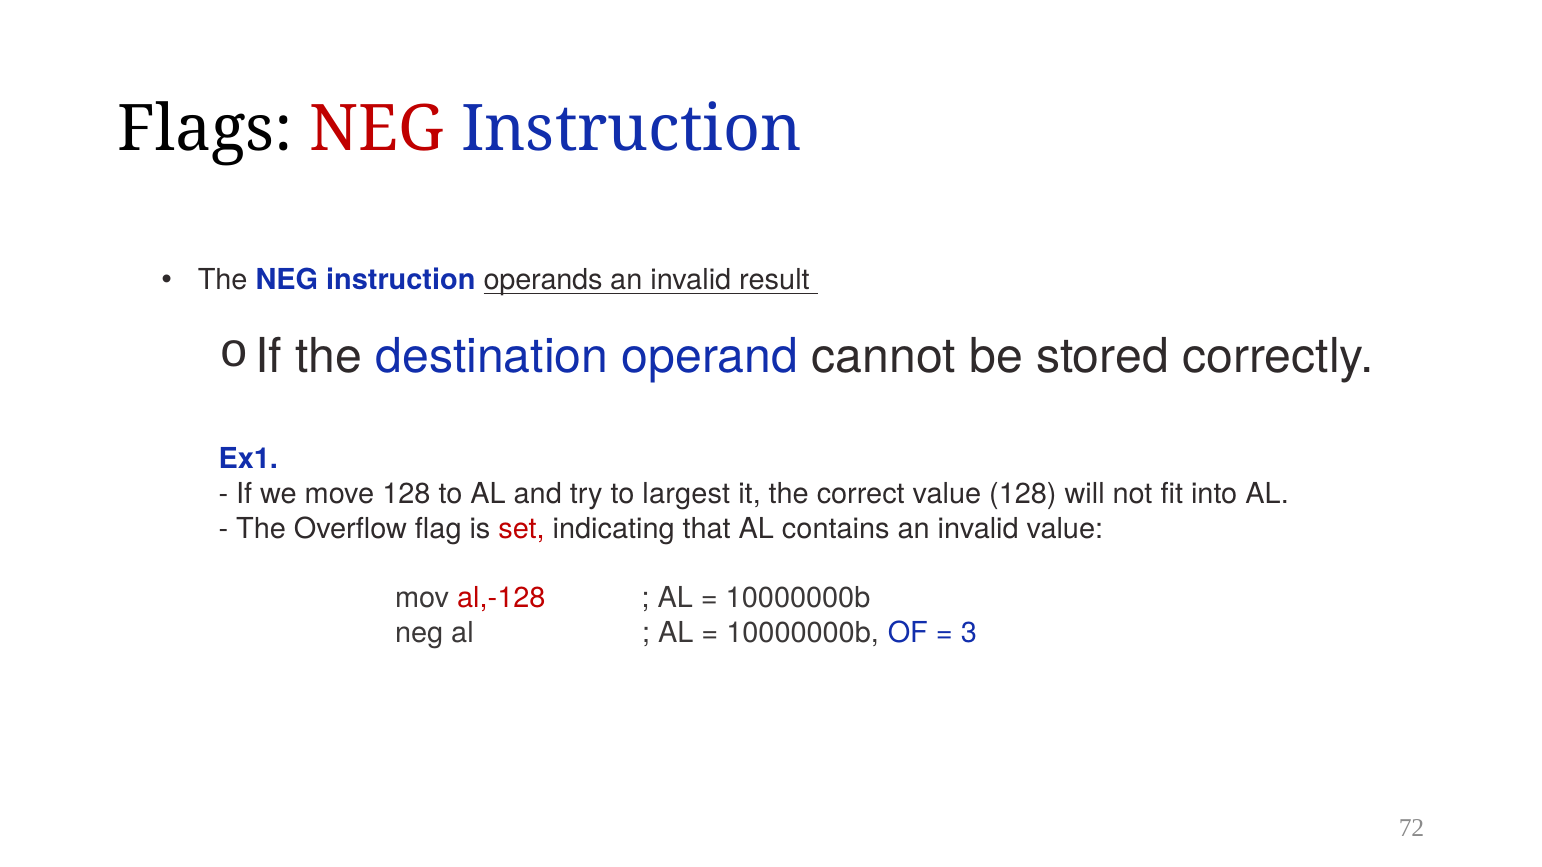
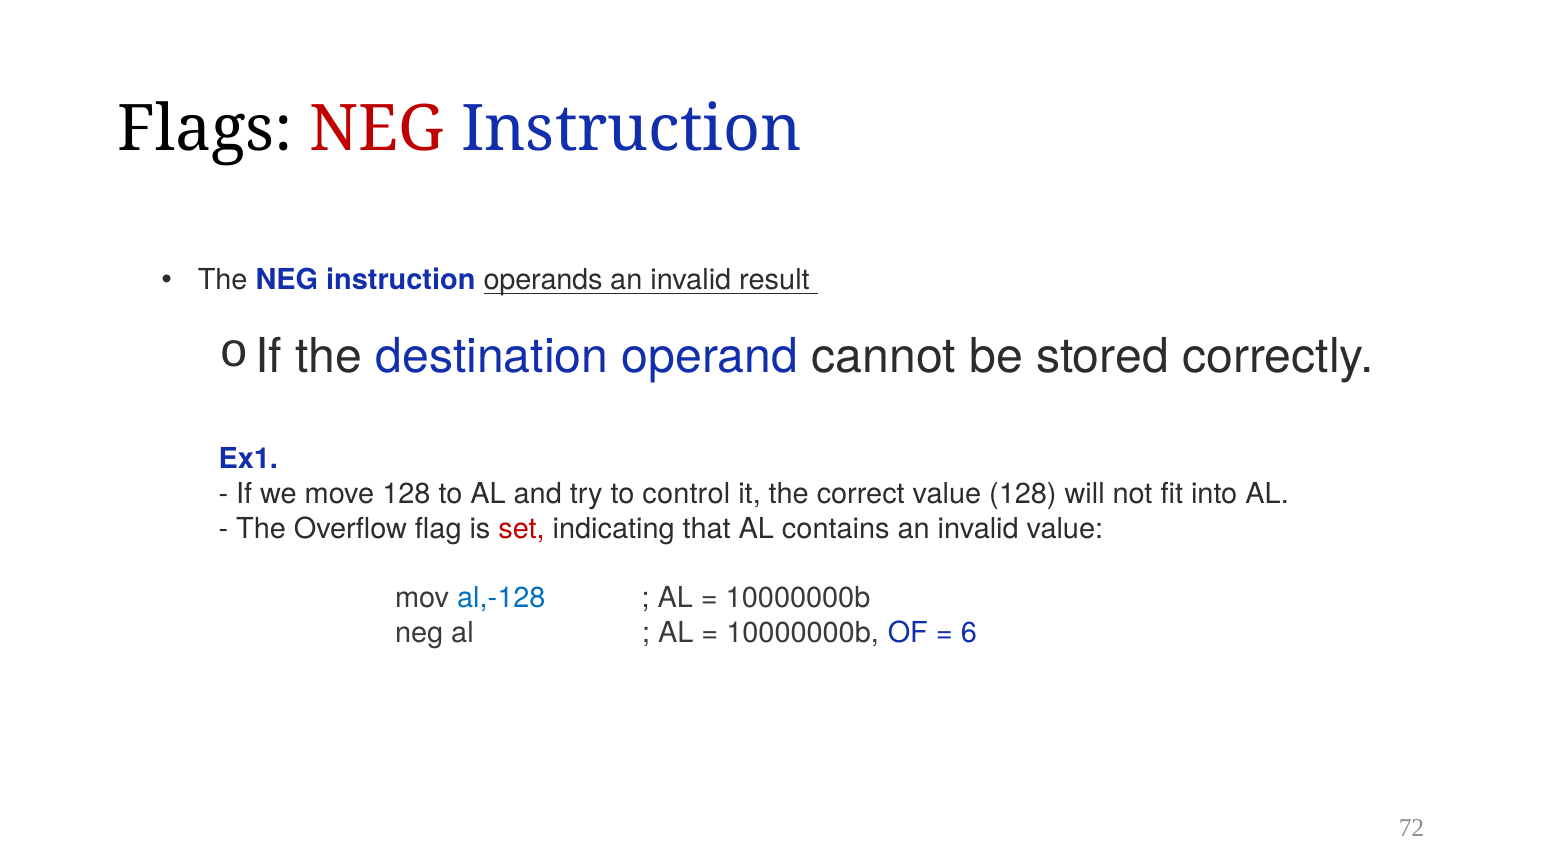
largest: largest -> control
al,-128 colour: red -> blue
3: 3 -> 6
